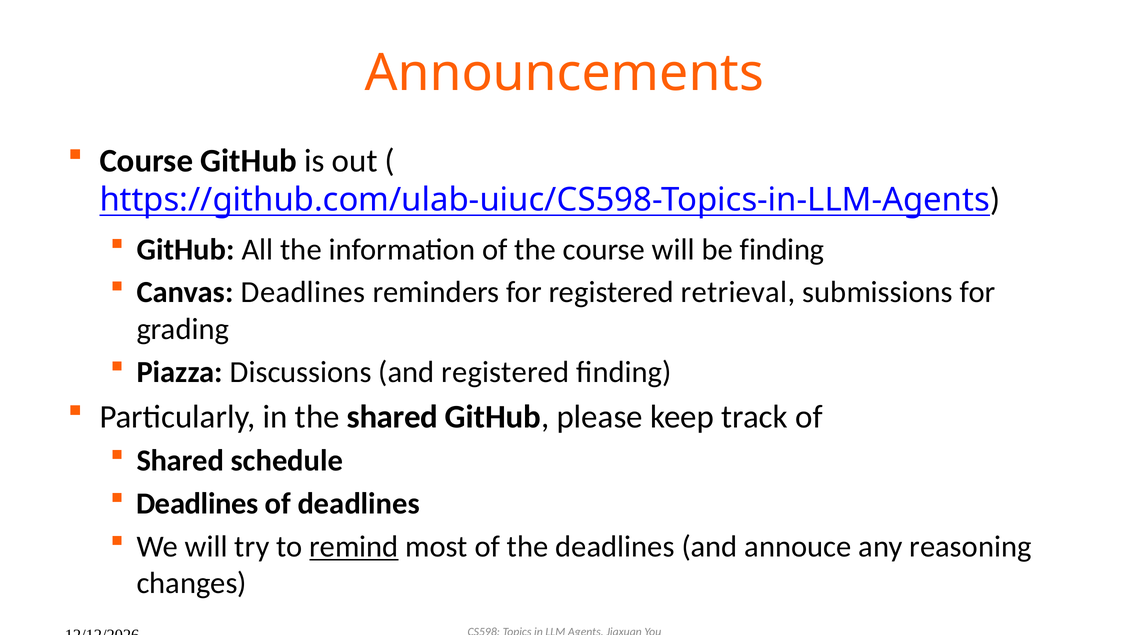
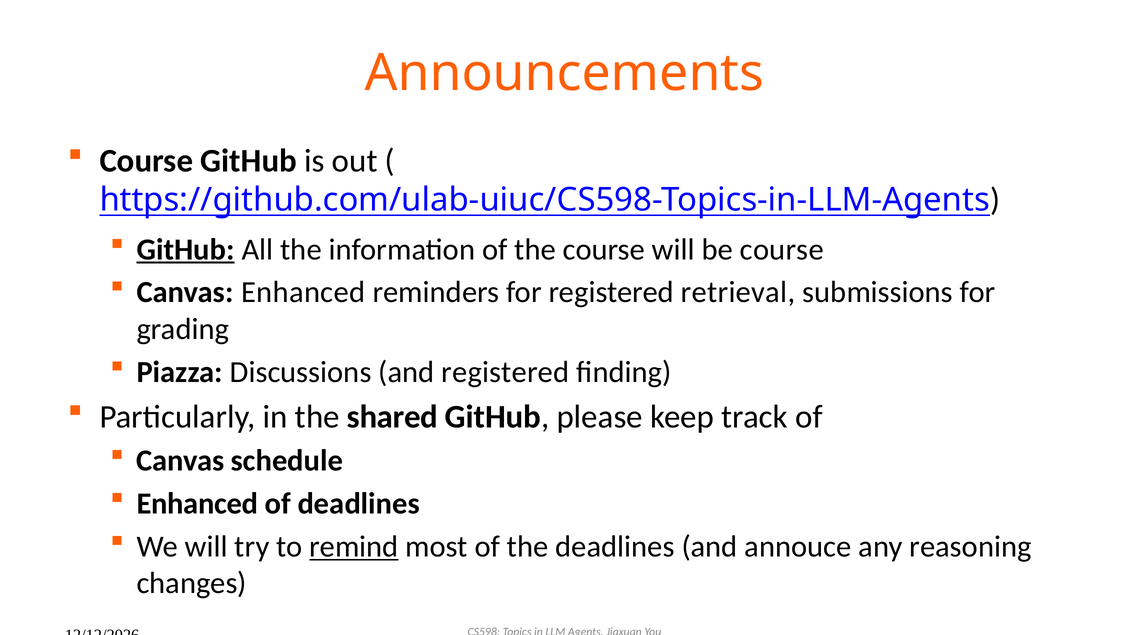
GitHub at (186, 250) underline: none -> present
be finding: finding -> course
Canvas Deadlines: Deadlines -> Enhanced
Shared at (180, 461): Shared -> Canvas
Deadlines at (197, 504): Deadlines -> Enhanced
